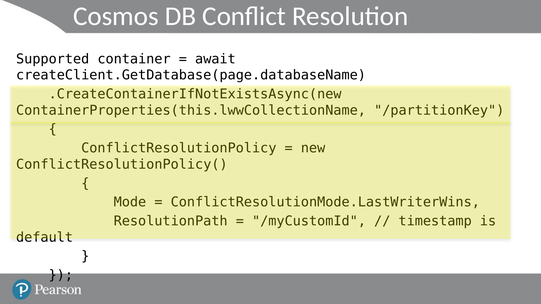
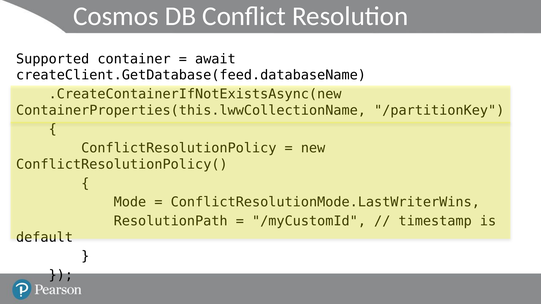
createClient.GetDatabase(page.databaseName: createClient.GetDatabase(page.databaseName -> createClient.GetDatabase(feed.databaseName
